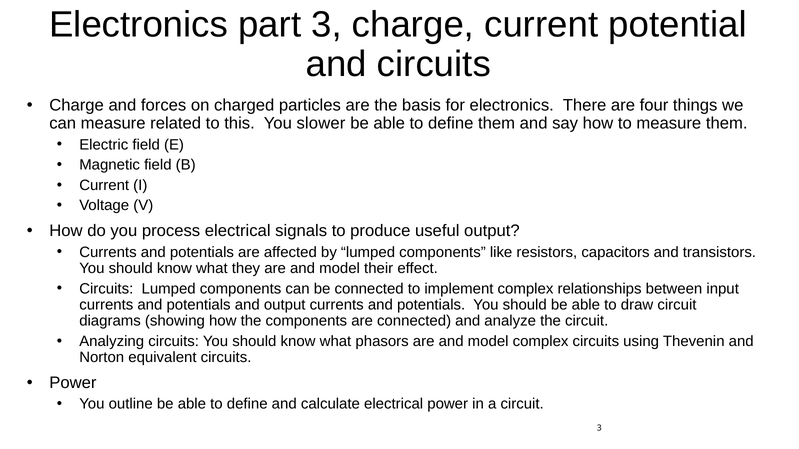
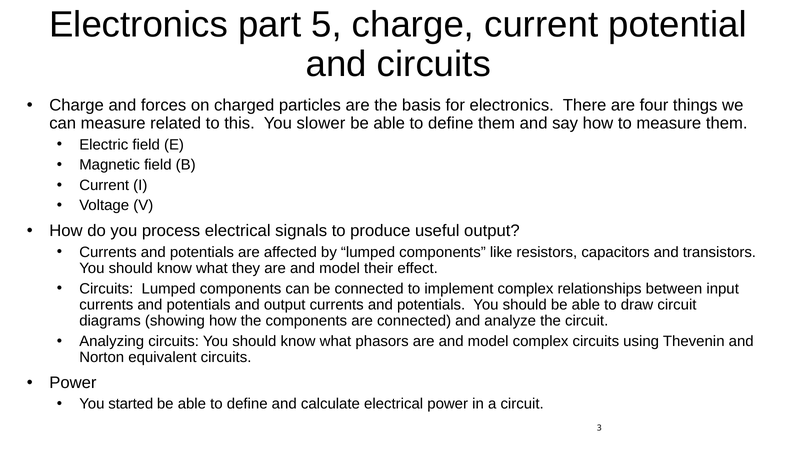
part 3: 3 -> 5
outline: outline -> started
